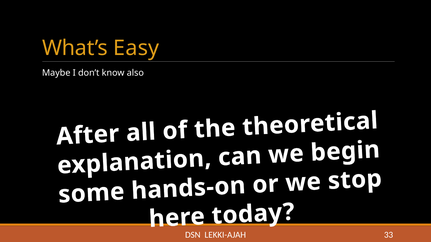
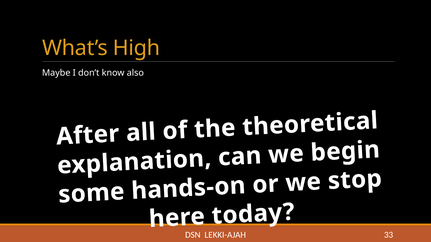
Easy: Easy -> High
